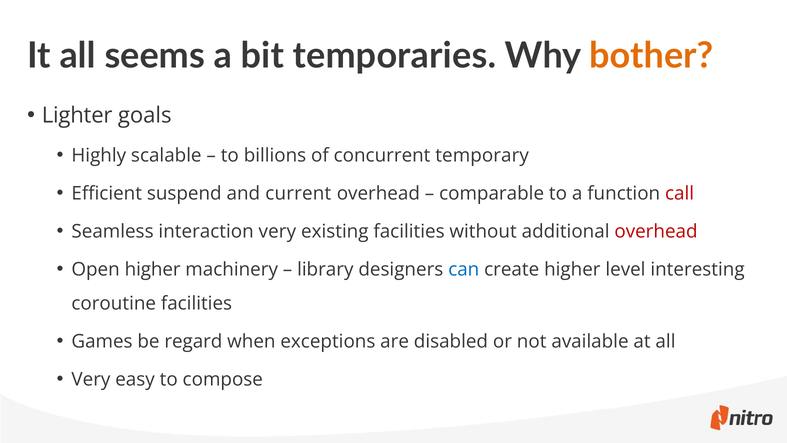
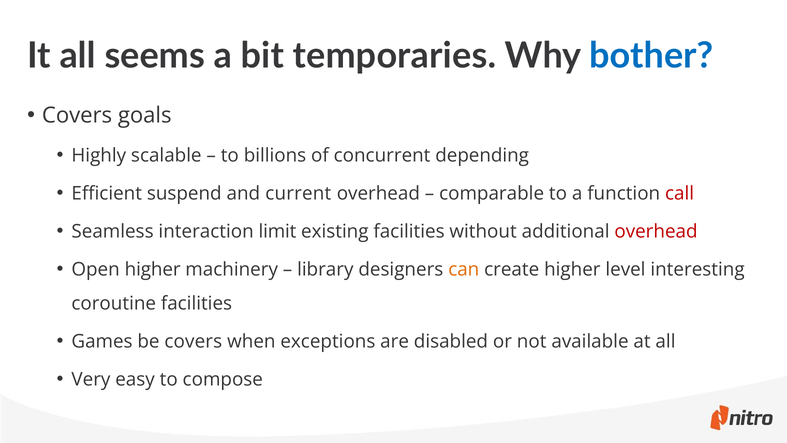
bother colour: orange -> blue
Lighter at (77, 115): Lighter -> Covers
temporary: temporary -> depending
interaction very: very -> limit
can colour: blue -> orange
be regard: regard -> covers
